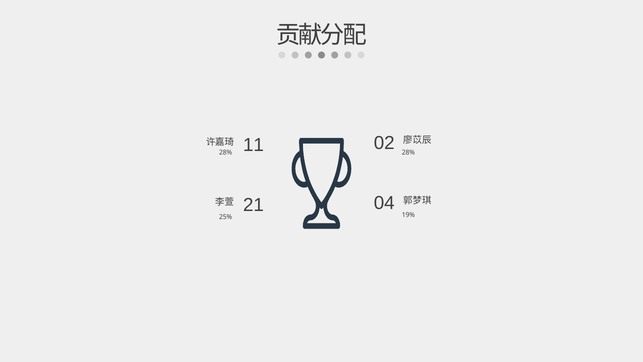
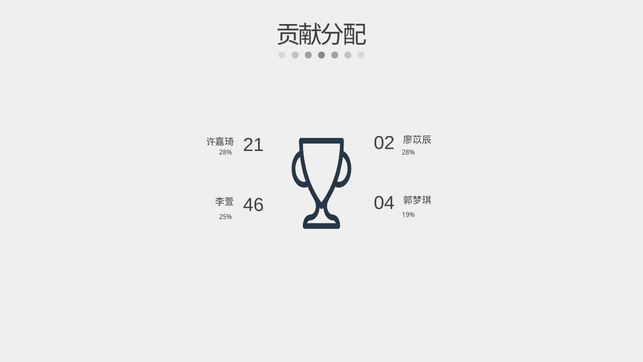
11: 11 -> 21
21: 21 -> 46
